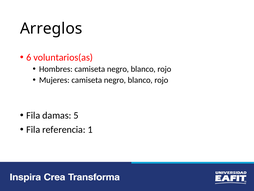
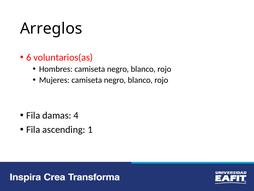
5: 5 -> 4
referencia: referencia -> ascending
